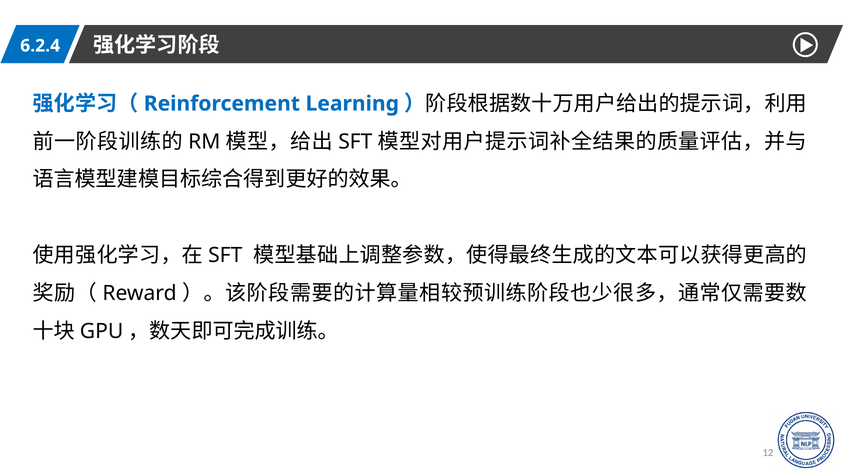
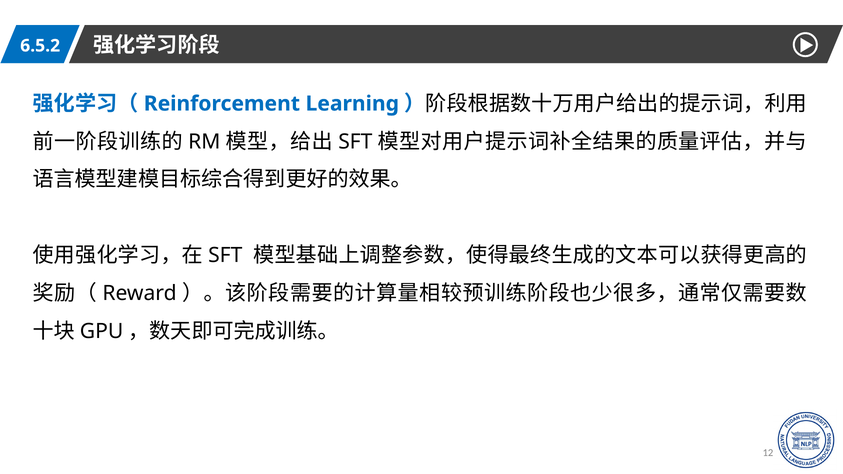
6.2.4: 6.2.4 -> 6.5.2
